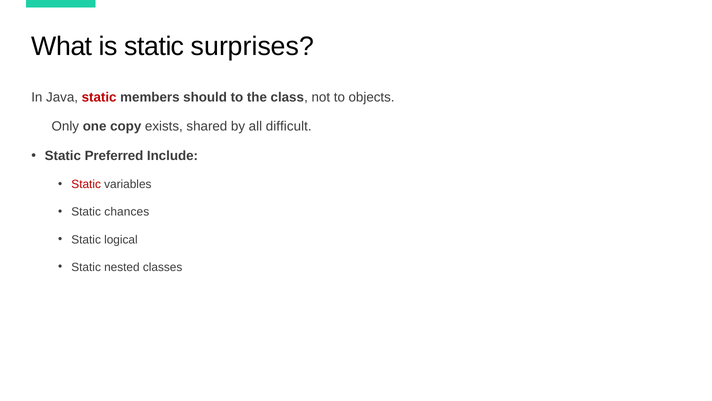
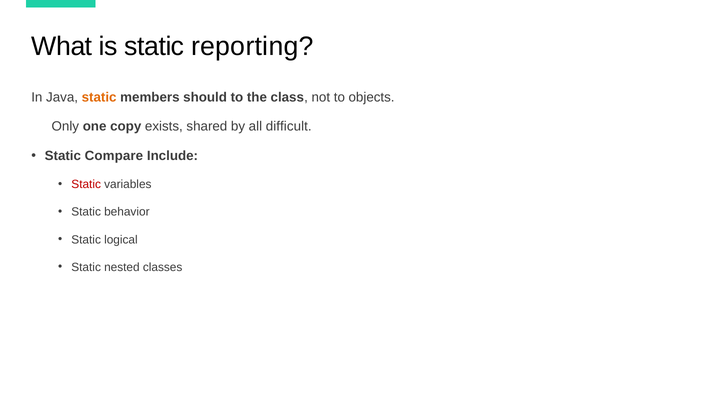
surprises: surprises -> reporting
static at (99, 97) colour: red -> orange
Preferred: Preferred -> Compare
chances: chances -> behavior
